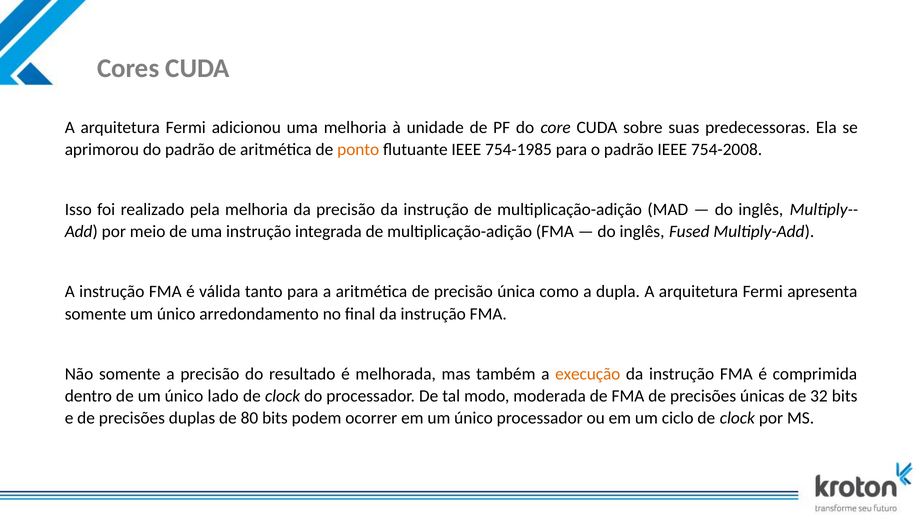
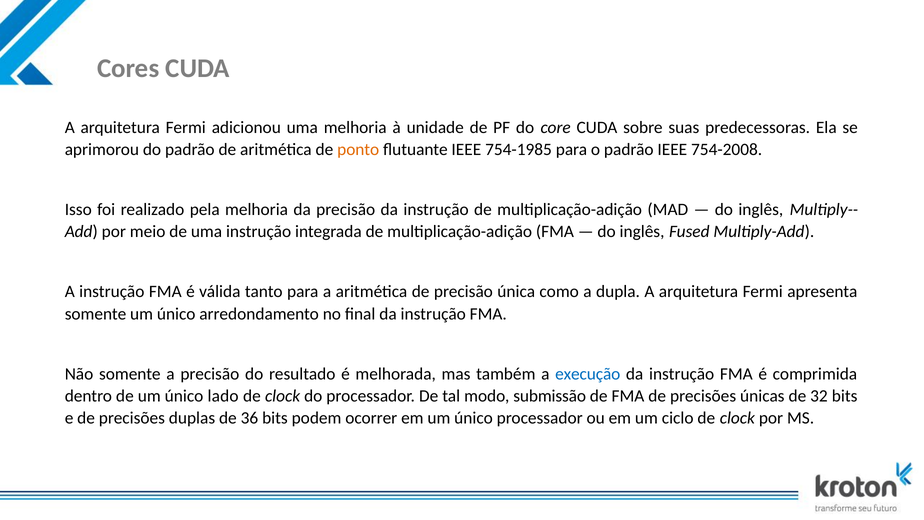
execução colour: orange -> blue
moderada: moderada -> submissão
80: 80 -> 36
